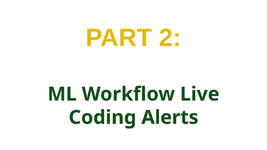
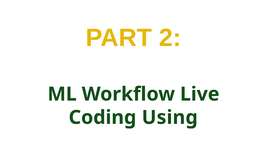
Alerts: Alerts -> Using
